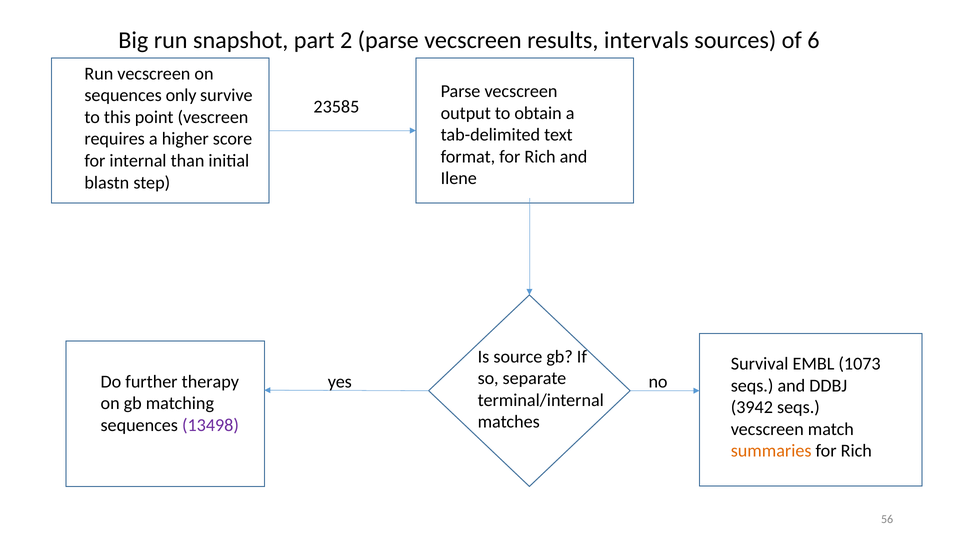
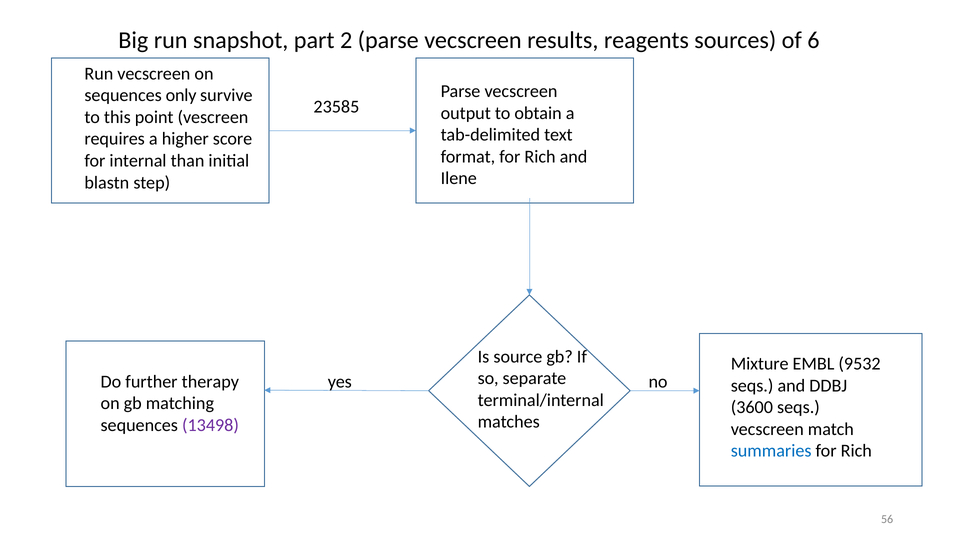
intervals: intervals -> reagents
Survival: Survival -> Mixture
1073: 1073 -> 9532
3942: 3942 -> 3600
summaries colour: orange -> blue
